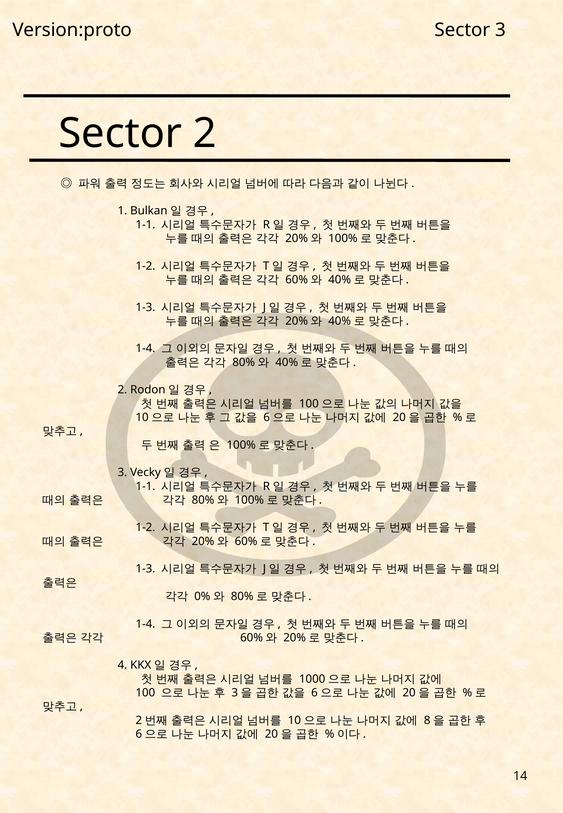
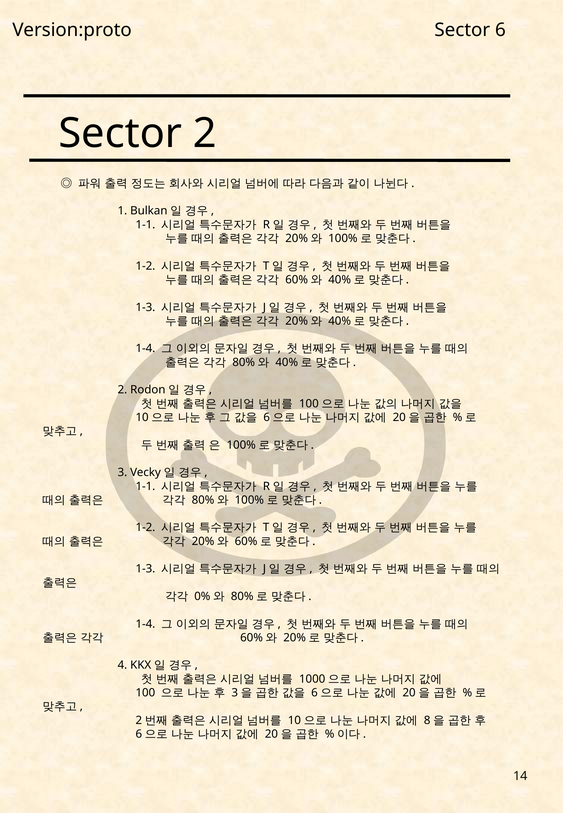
Sector 3: 3 -> 6
